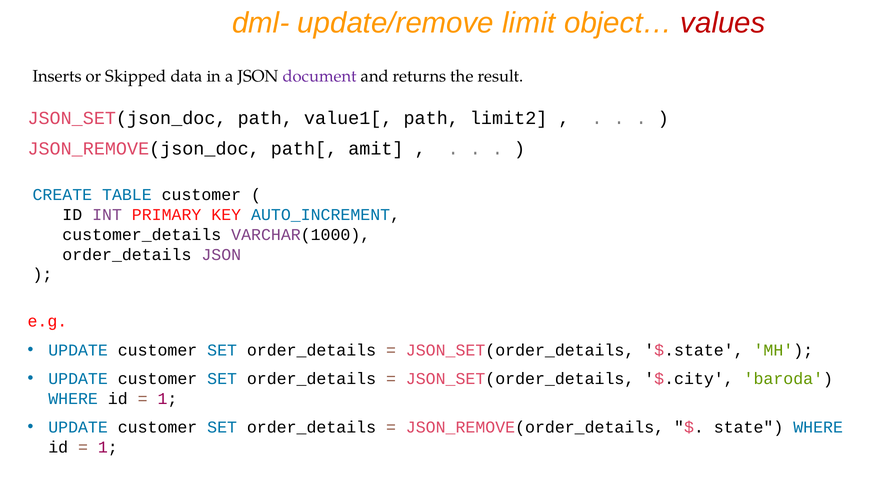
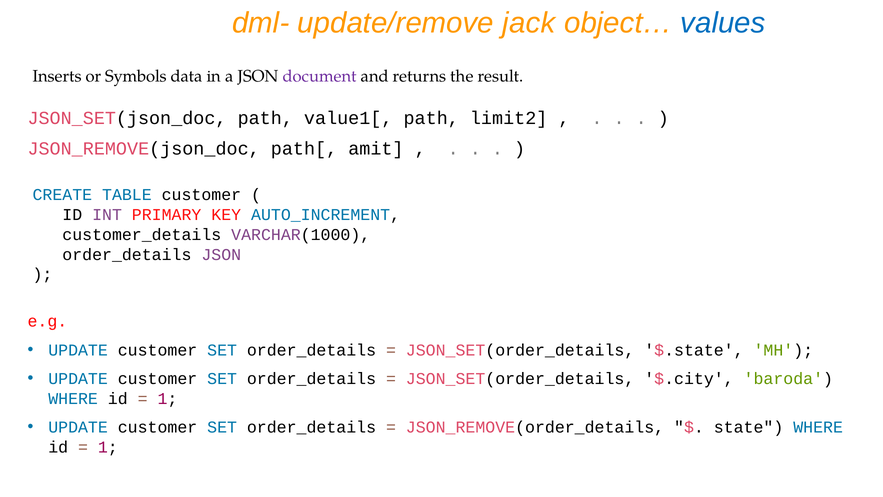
limit: limit -> jack
values colour: red -> blue
Skipped: Skipped -> Symbols
